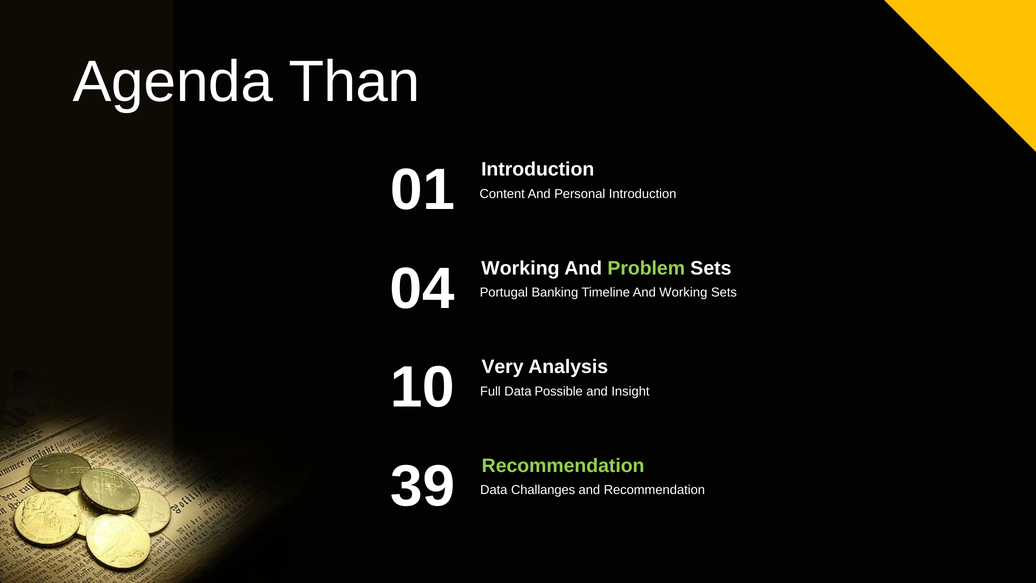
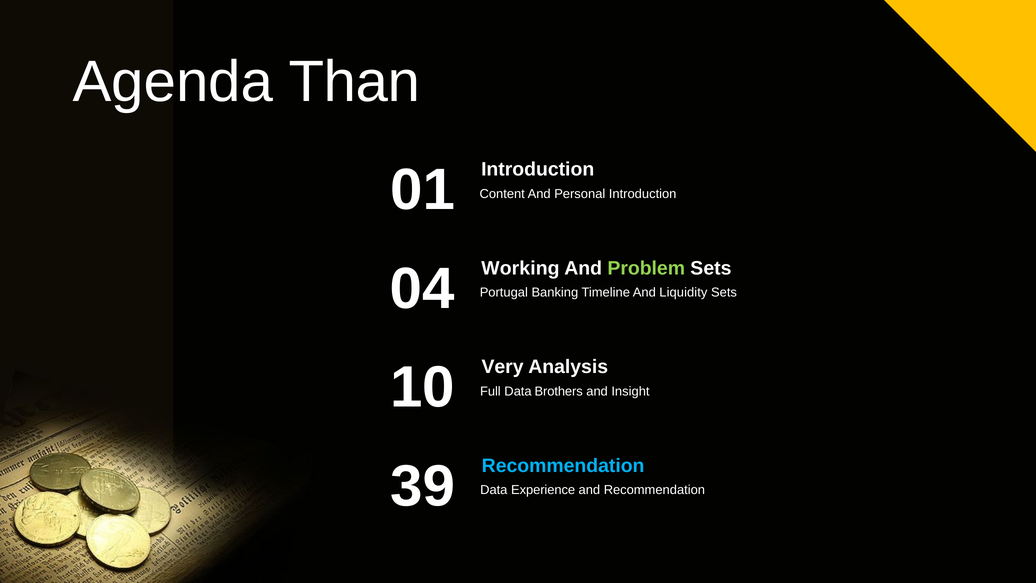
And Working: Working -> Liquidity
Possible: Possible -> Brothers
Recommendation at (563, 466) colour: light green -> light blue
Challanges: Challanges -> Experience
